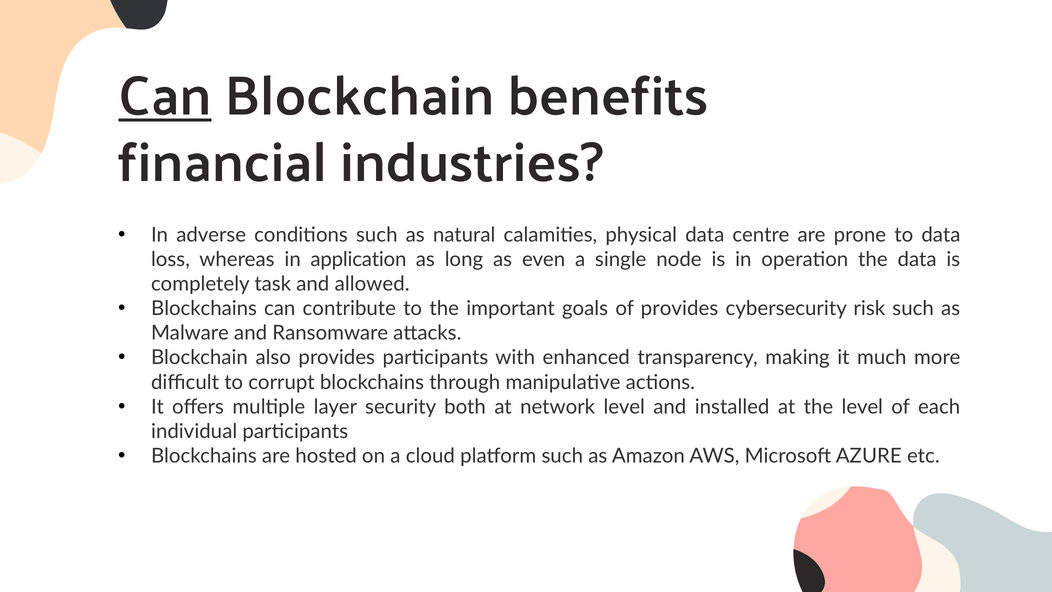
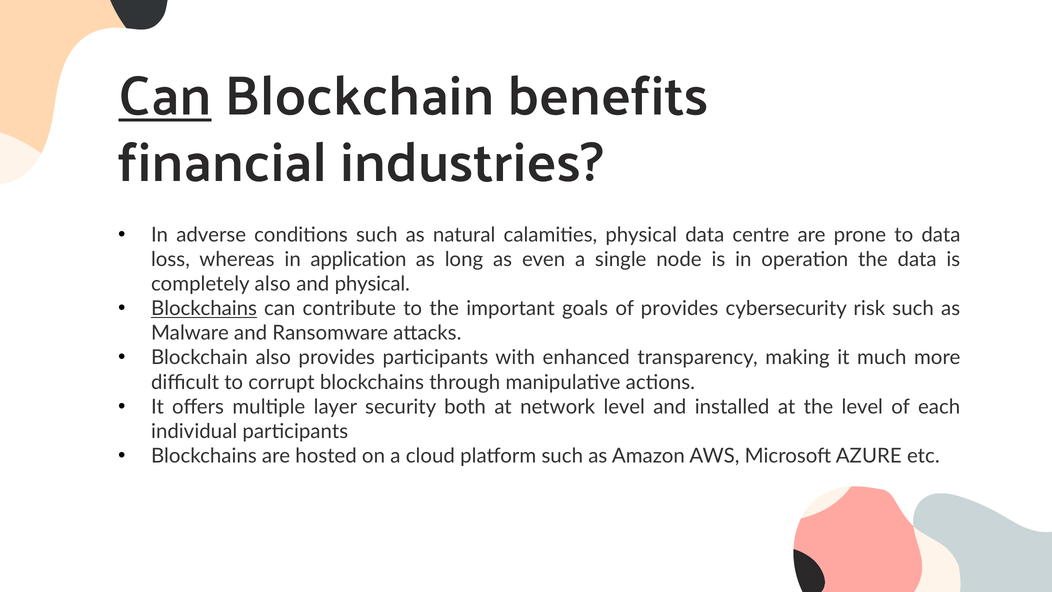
completely task: task -> also
and allowed: allowed -> physical
Blockchains at (204, 308) underline: none -> present
